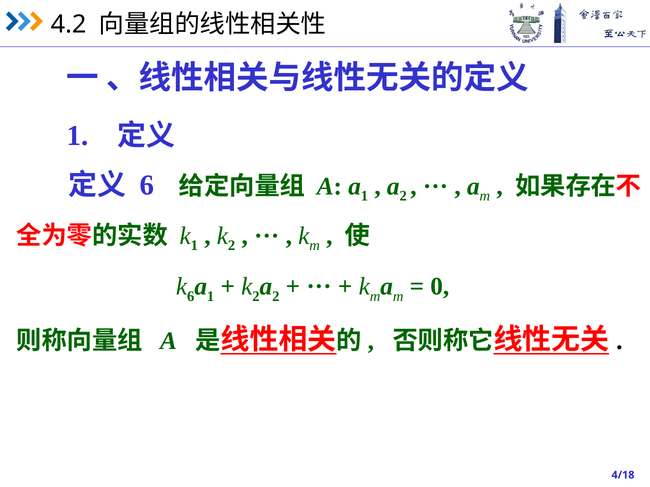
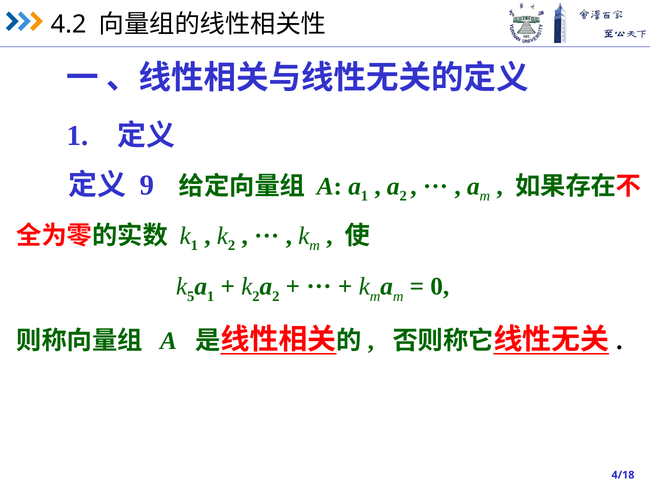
6 at (147, 185): 6 -> 9
6 at (191, 297): 6 -> 5
